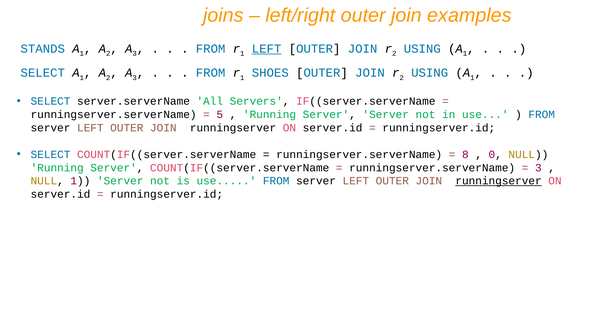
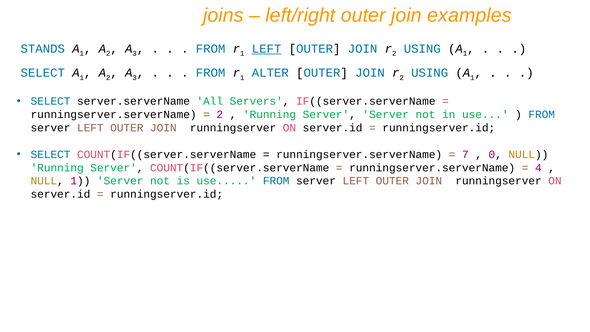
SHOES: SHOES -> ALTER
5 at (220, 115): 5 -> 2
8: 8 -> 7
3 at (538, 168): 3 -> 4
runningserver at (499, 181) underline: present -> none
